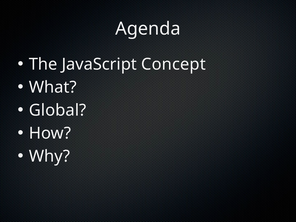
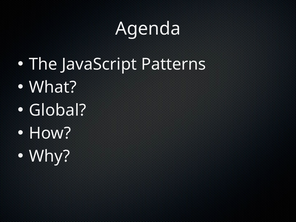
Concept: Concept -> Patterns
